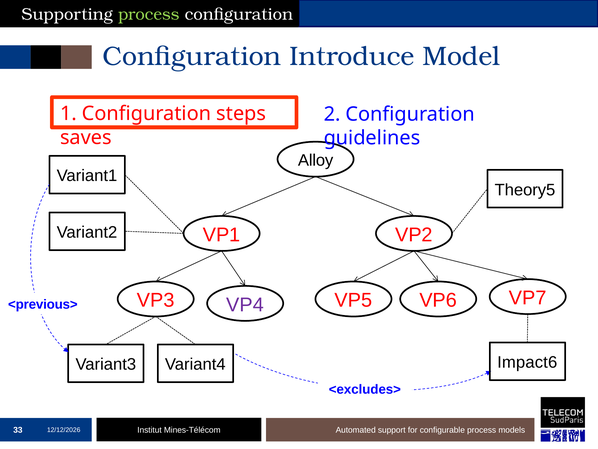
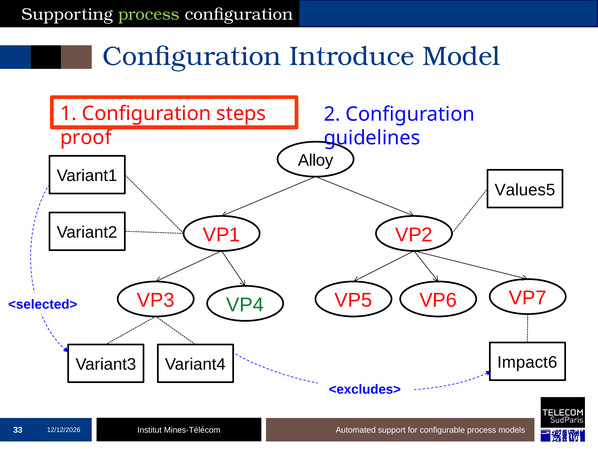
saves: saves -> proof
Theory5: Theory5 -> Values5
VP4 colour: purple -> green
<previous>: <previous> -> <selected>
